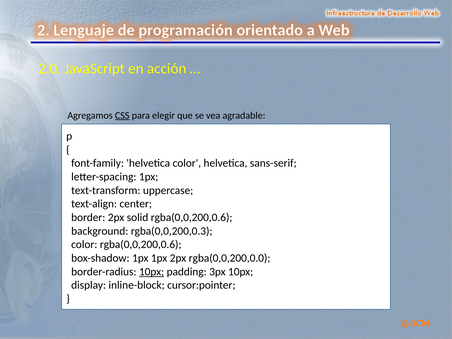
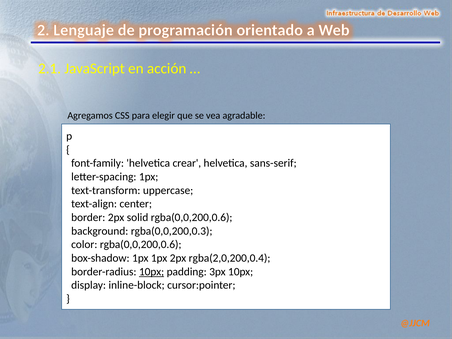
2.0: 2.0 -> 2.1
CSS underline: present -> none
helvetica color: color -> crear
rgba(0,0,200,0.0: rgba(0,0,200,0.0 -> rgba(2,0,200,0.4
